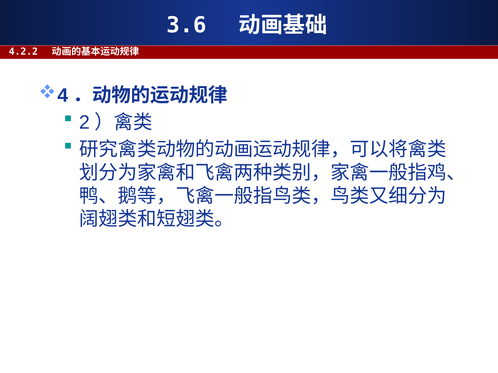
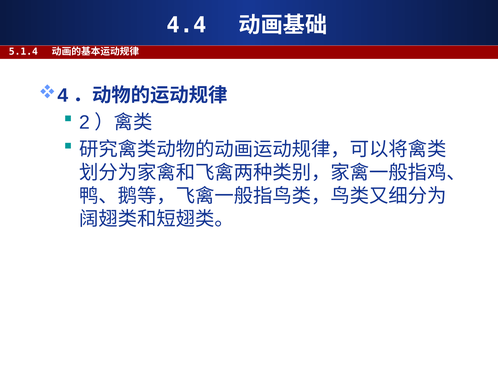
3.6: 3.6 -> 4.4
4.2.2: 4.2.2 -> 5.1.4
